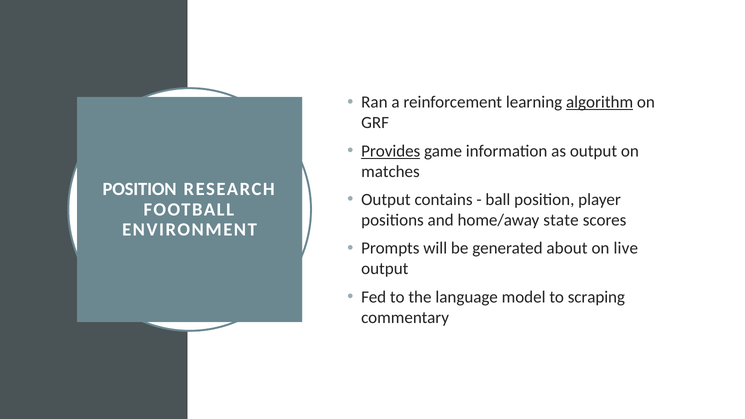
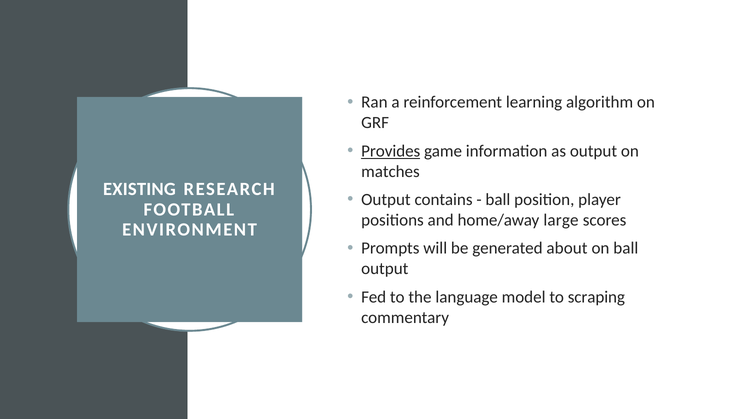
algorithm underline: present -> none
POSITION at (140, 189): POSITION -> EXISTING
state: state -> large
on live: live -> ball
